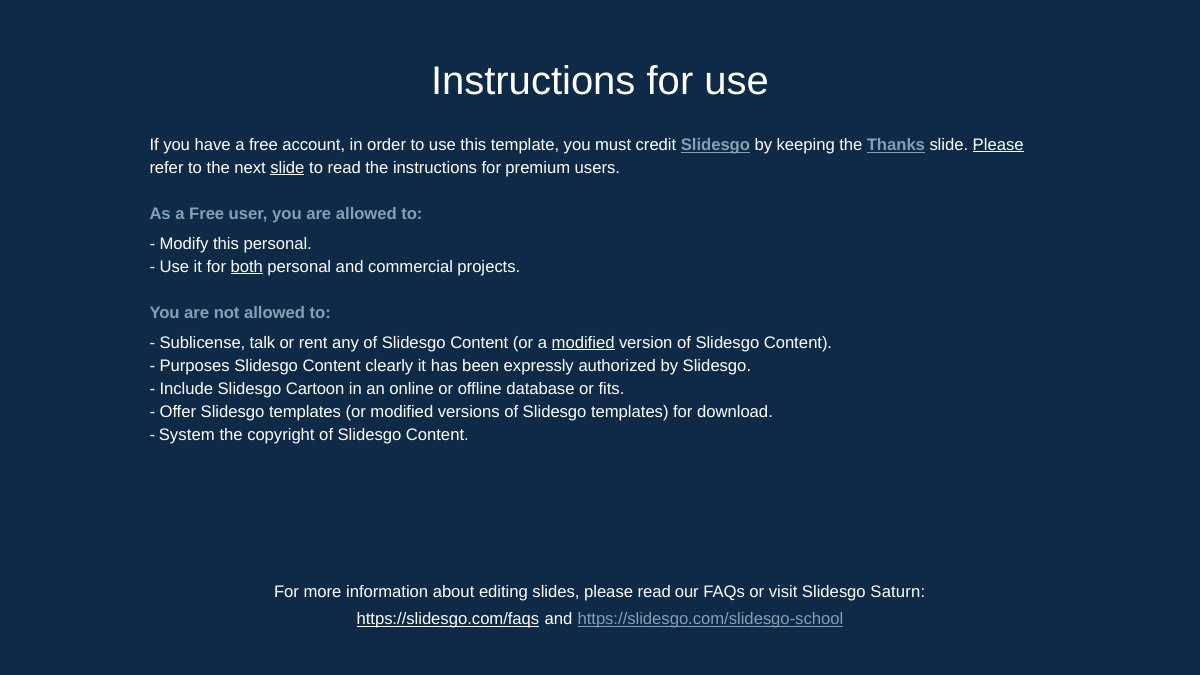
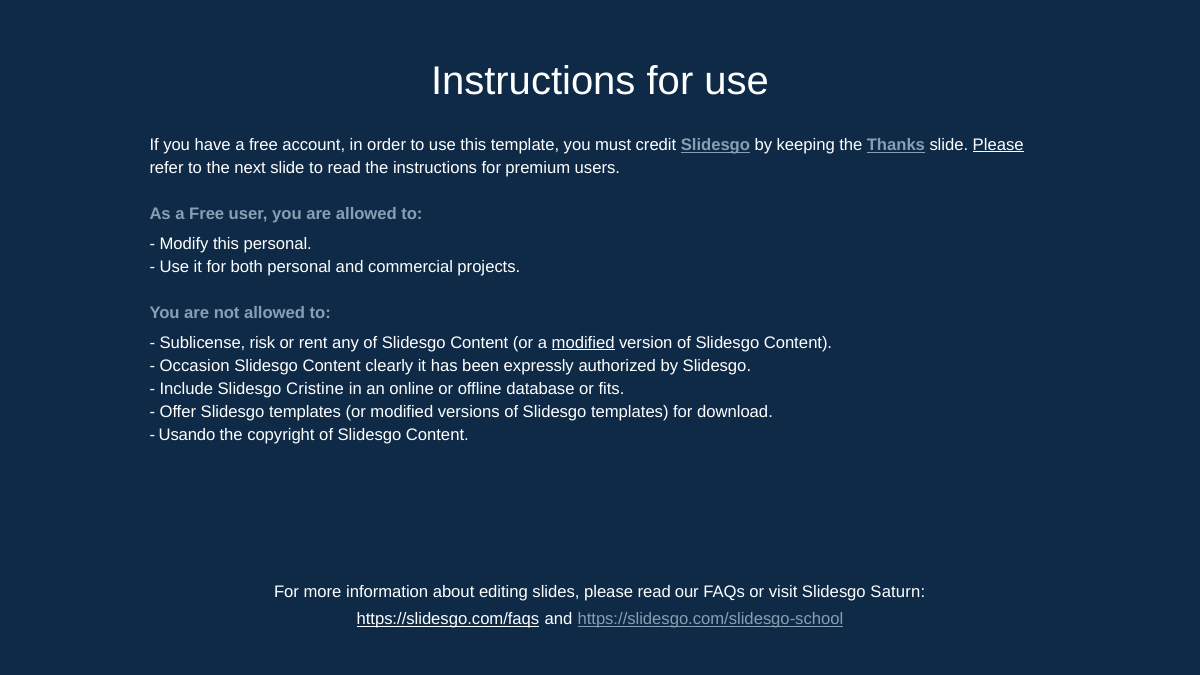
slide at (287, 168) underline: present -> none
both underline: present -> none
talk: talk -> risk
Purposes: Purposes -> Occasion
Cartoon: Cartoon -> Cristine
System: System -> Usando
